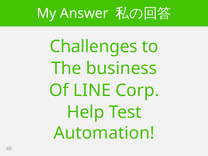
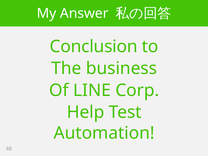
Challenges: Challenges -> Conclusion
